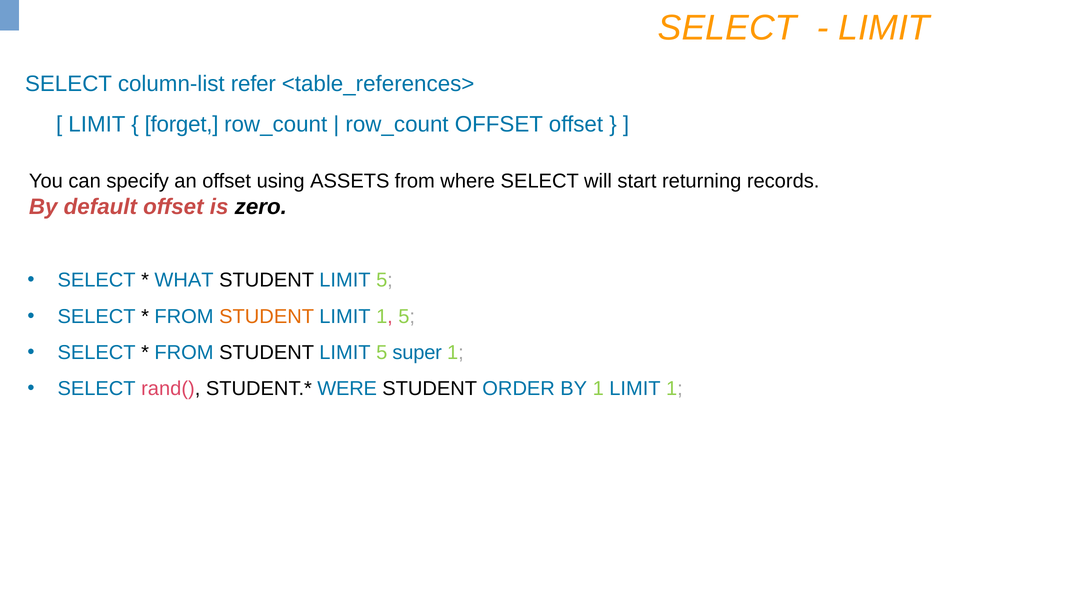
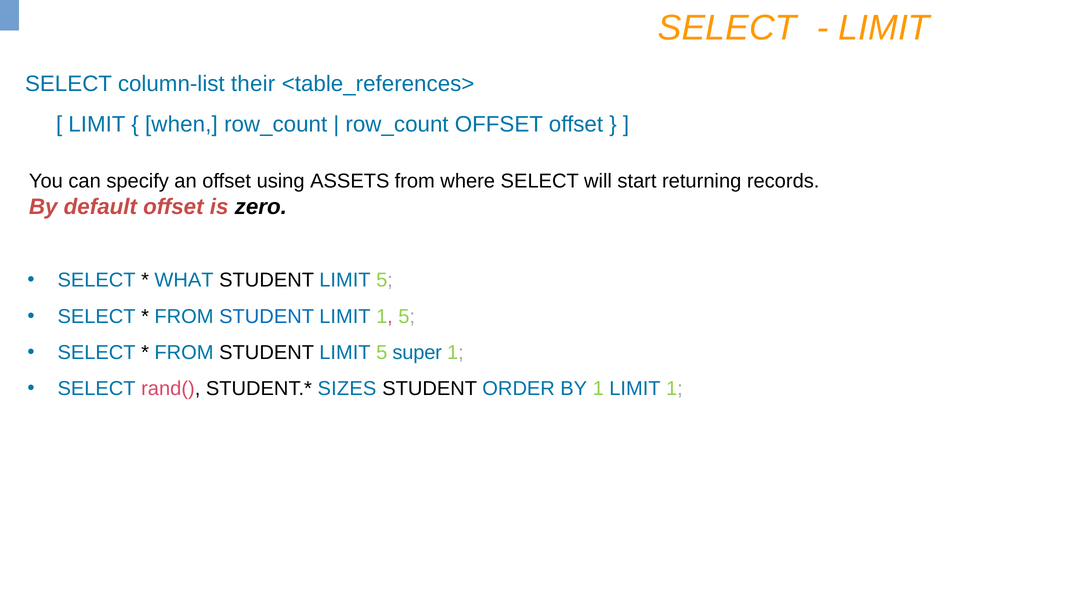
refer: refer -> their
forget: forget -> when
STUDENT at (267, 316) colour: orange -> blue
WERE: WERE -> SIZES
